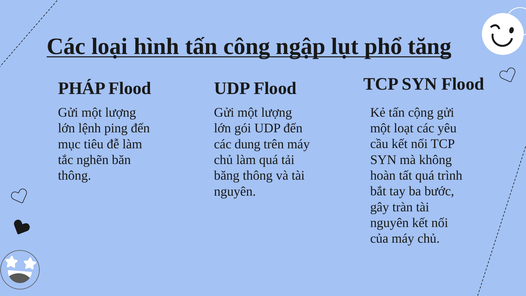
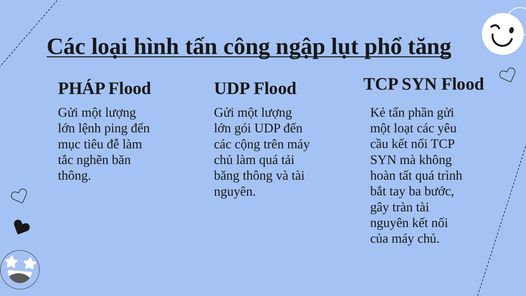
cộng: cộng -> phần
dung: dung -> cộng
